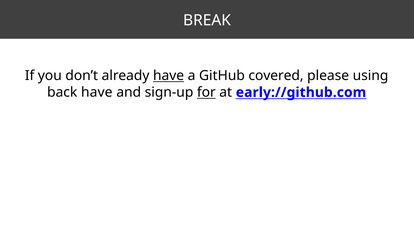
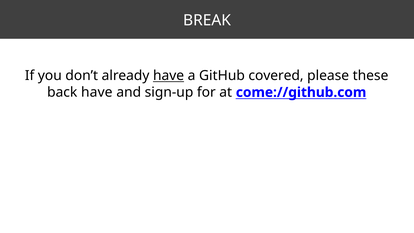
using: using -> these
for underline: present -> none
early://github.com: early://github.com -> come://github.com
